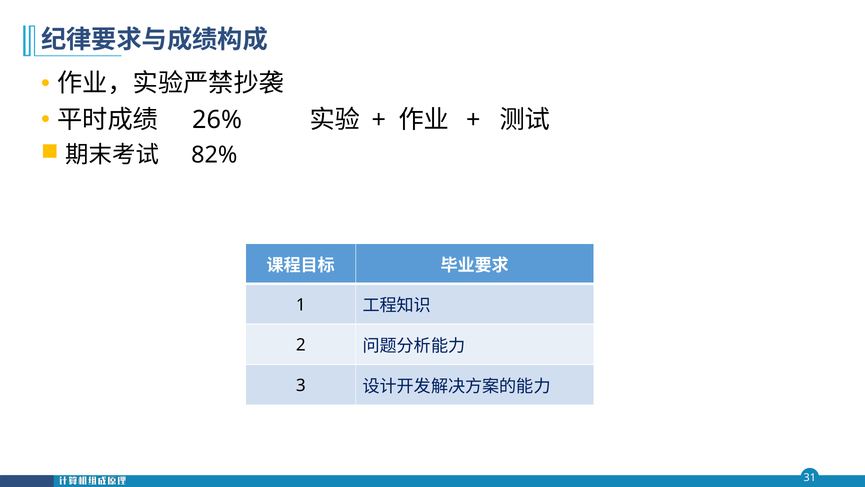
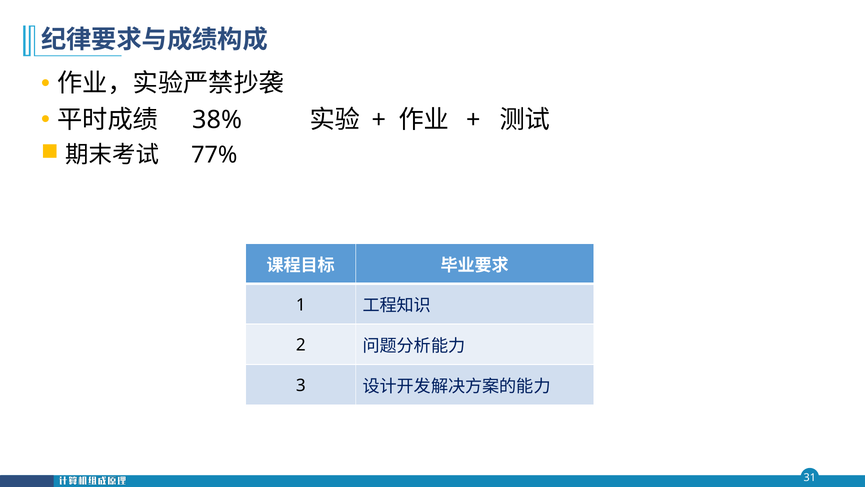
26%: 26% -> 38%
82%: 82% -> 77%
